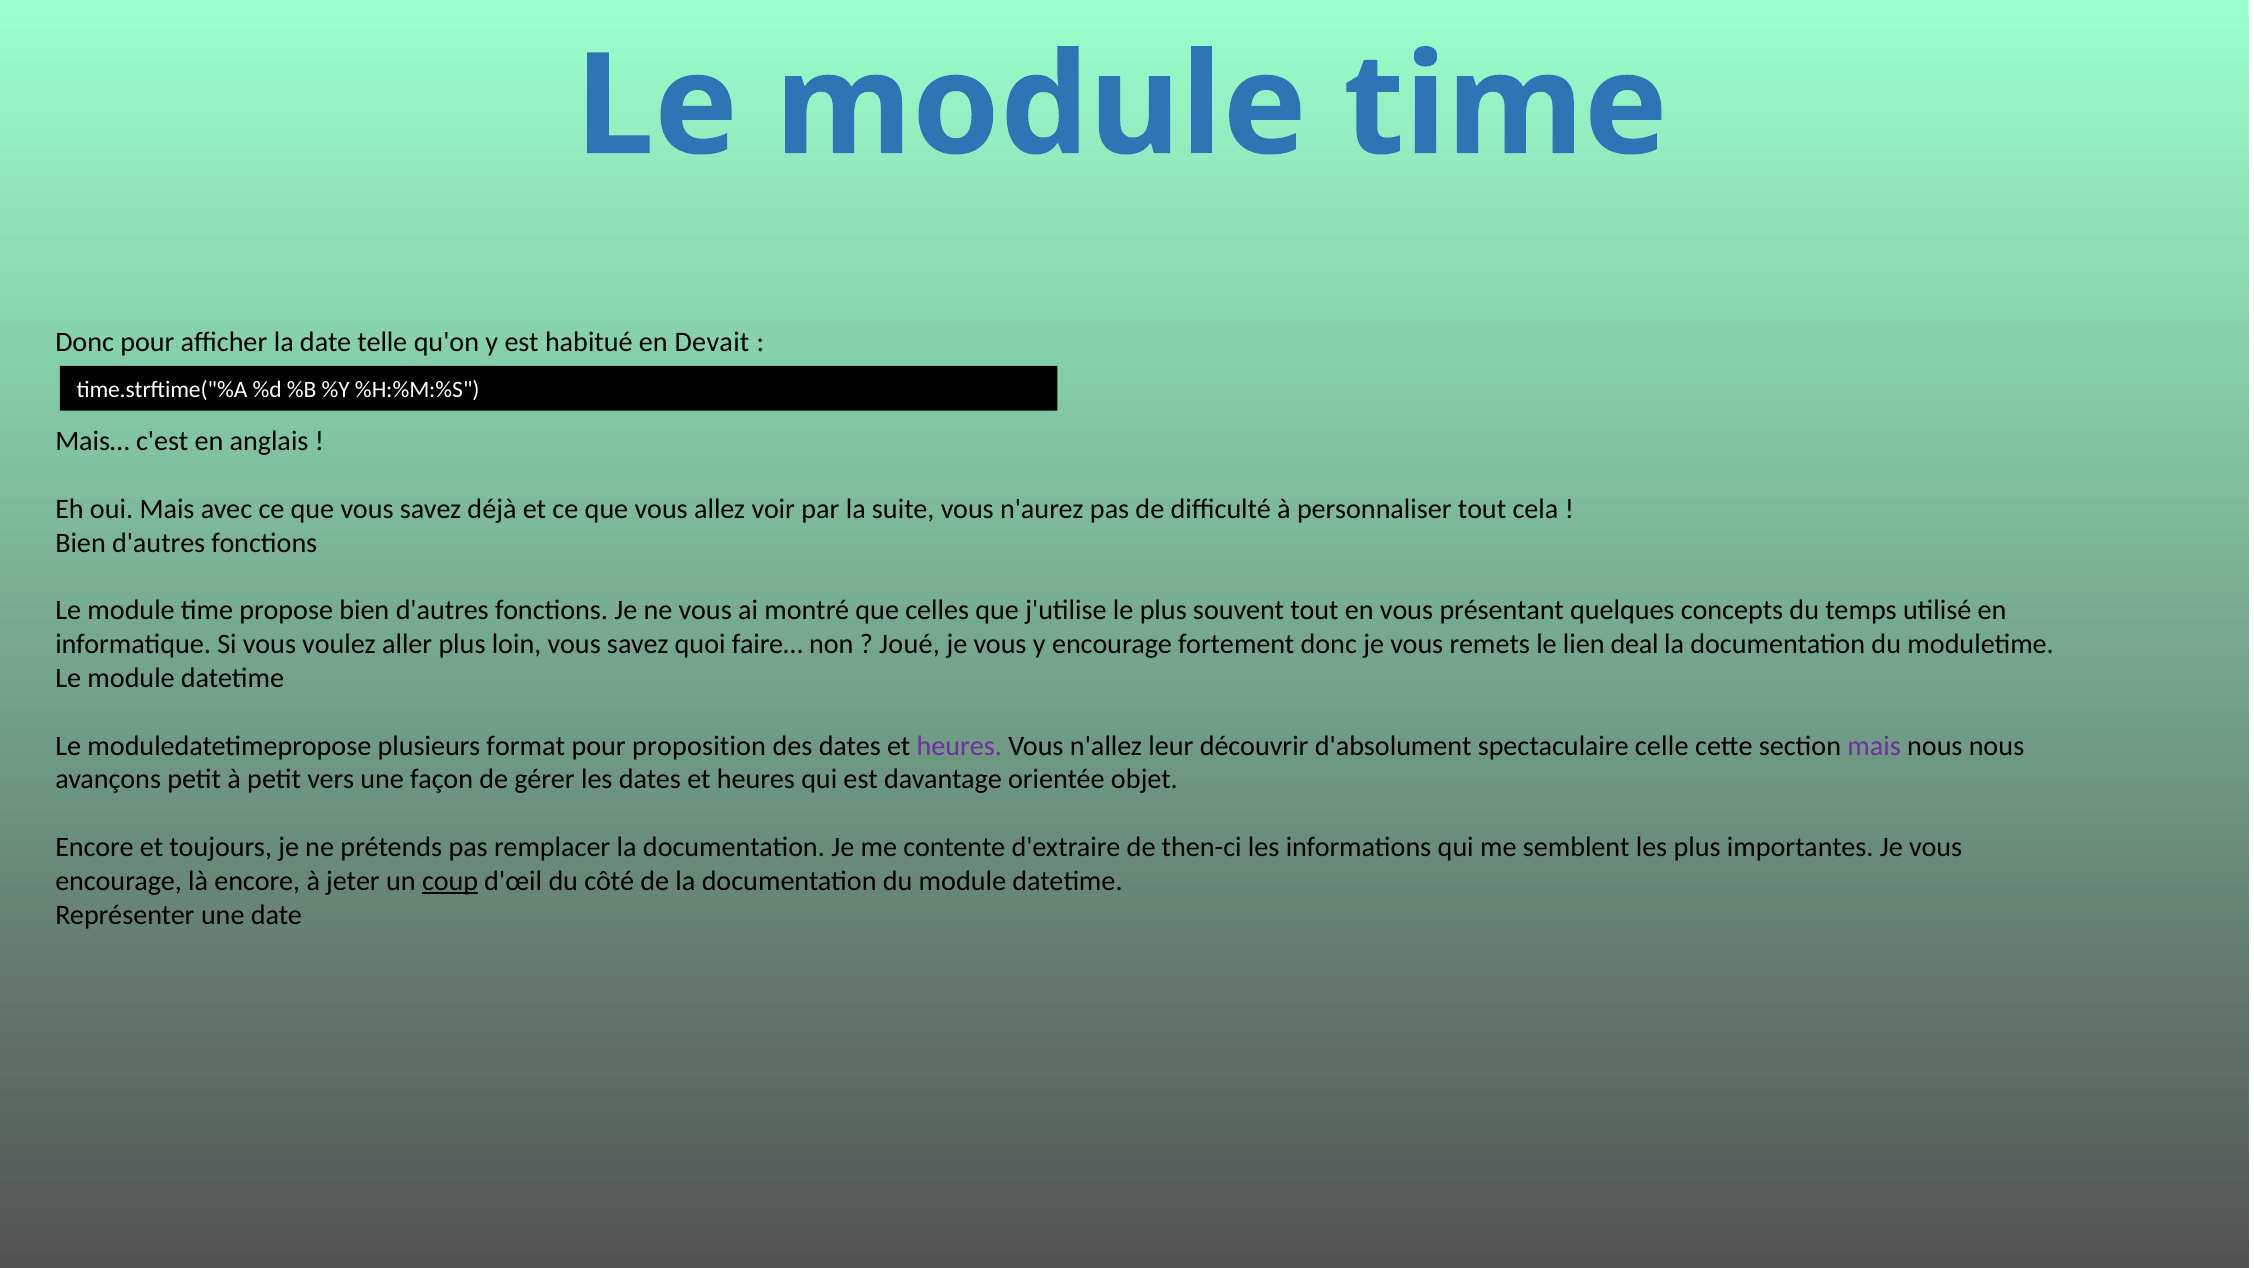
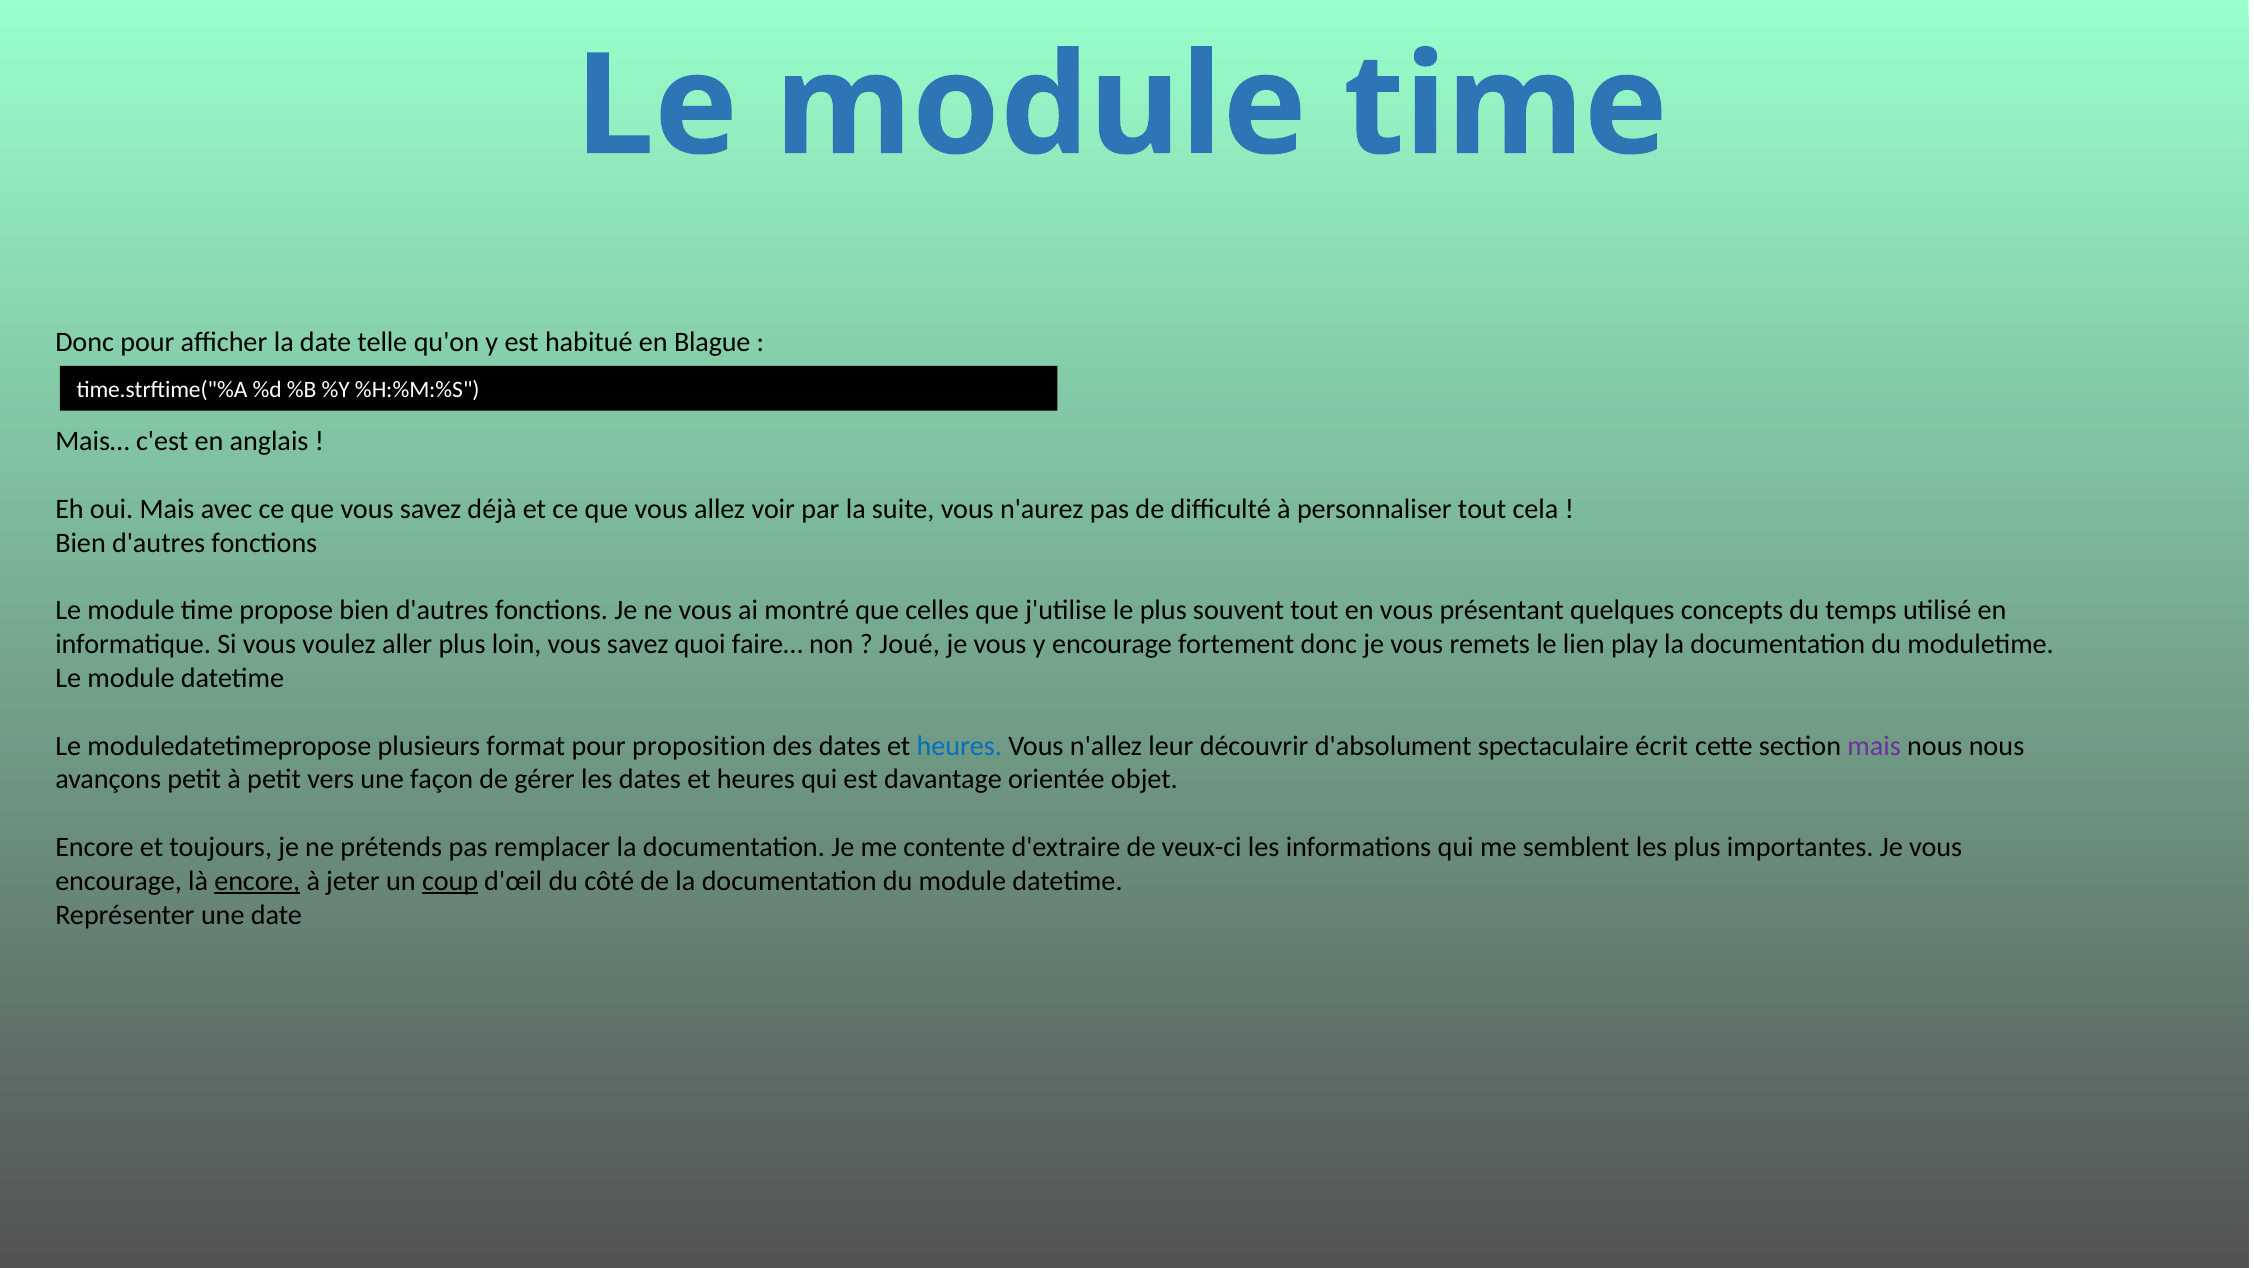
Devait: Devait -> Blague
deal: deal -> play
heures at (959, 746) colour: purple -> blue
celle: celle -> écrit
then-ci: then-ci -> veux-ci
encore at (257, 881) underline: none -> present
